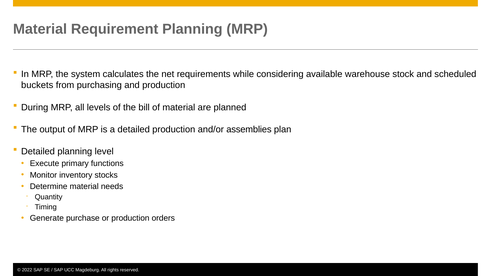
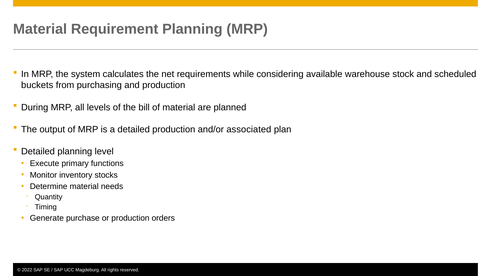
assemblies: assemblies -> associated
